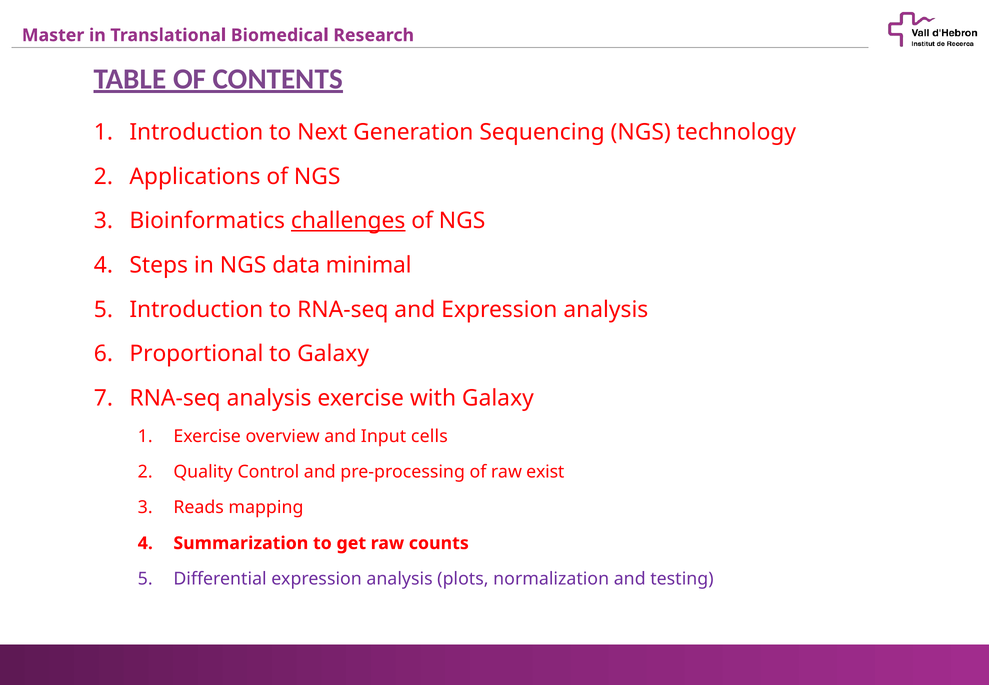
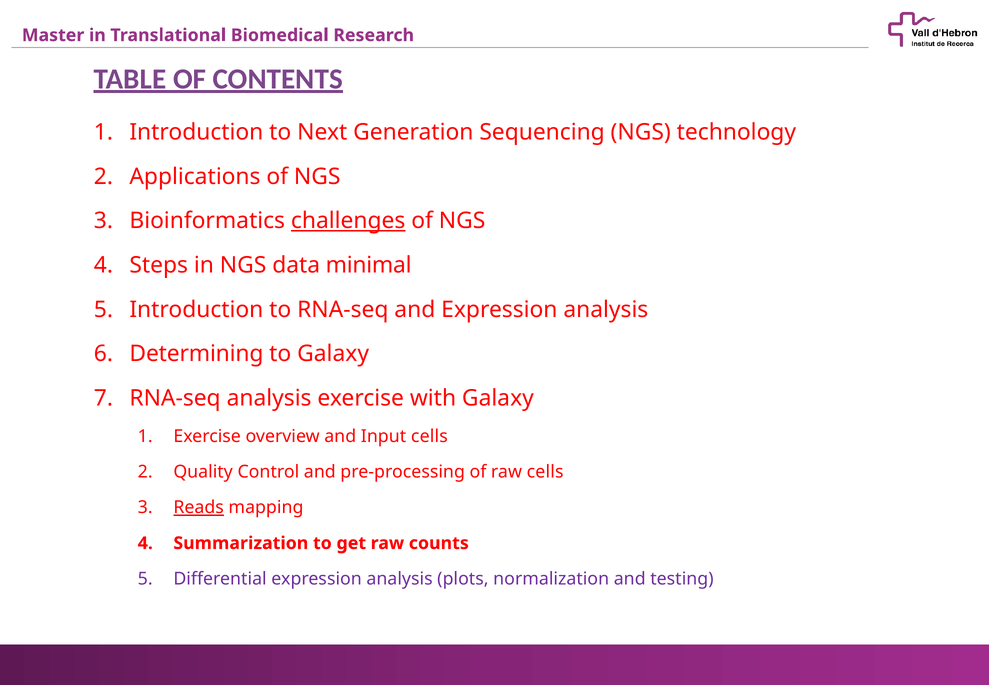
Proportional: Proportional -> Determining
raw exist: exist -> cells
Reads underline: none -> present
